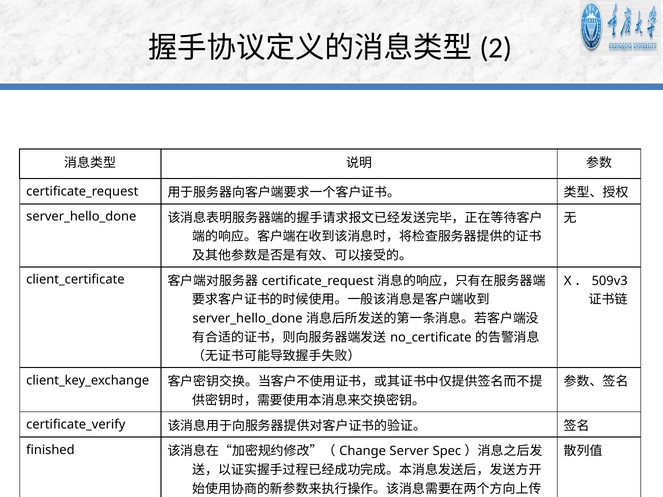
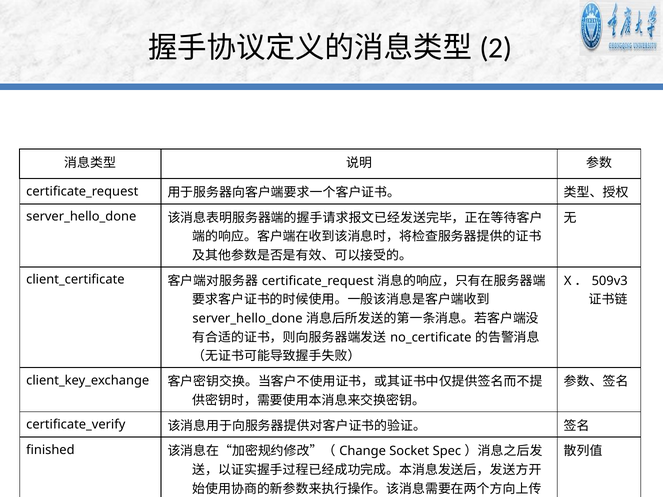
Server: Server -> Socket
